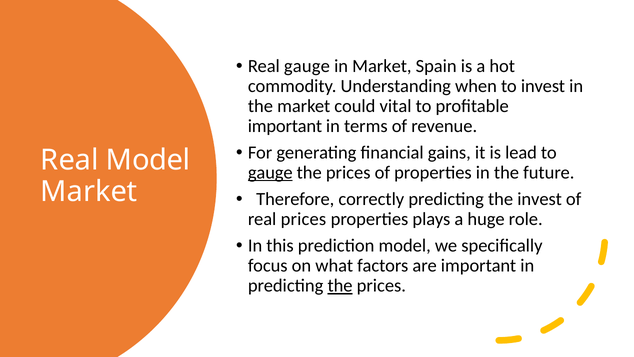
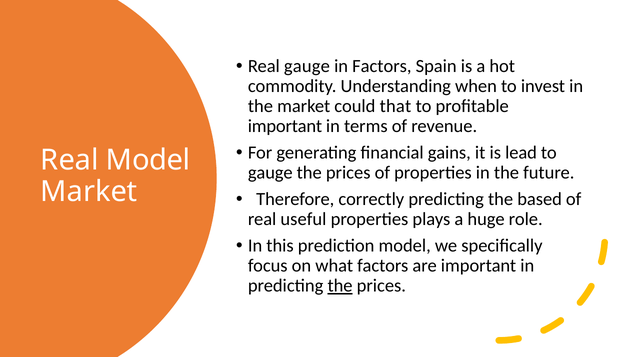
in Market: Market -> Factors
vital: vital -> that
gauge at (270, 173) underline: present -> none
the invest: invest -> based
real prices: prices -> useful
